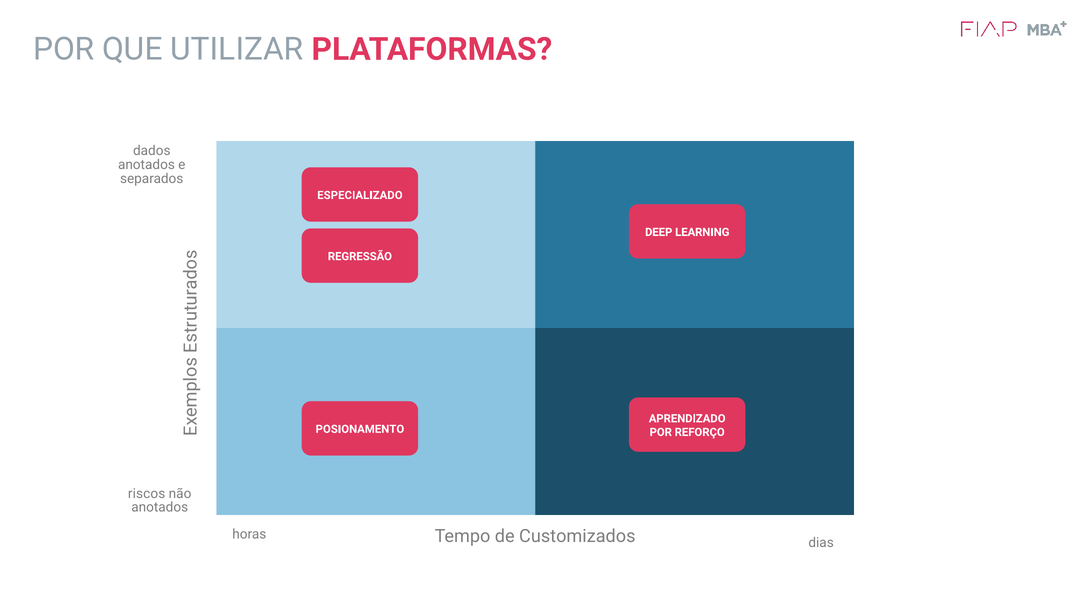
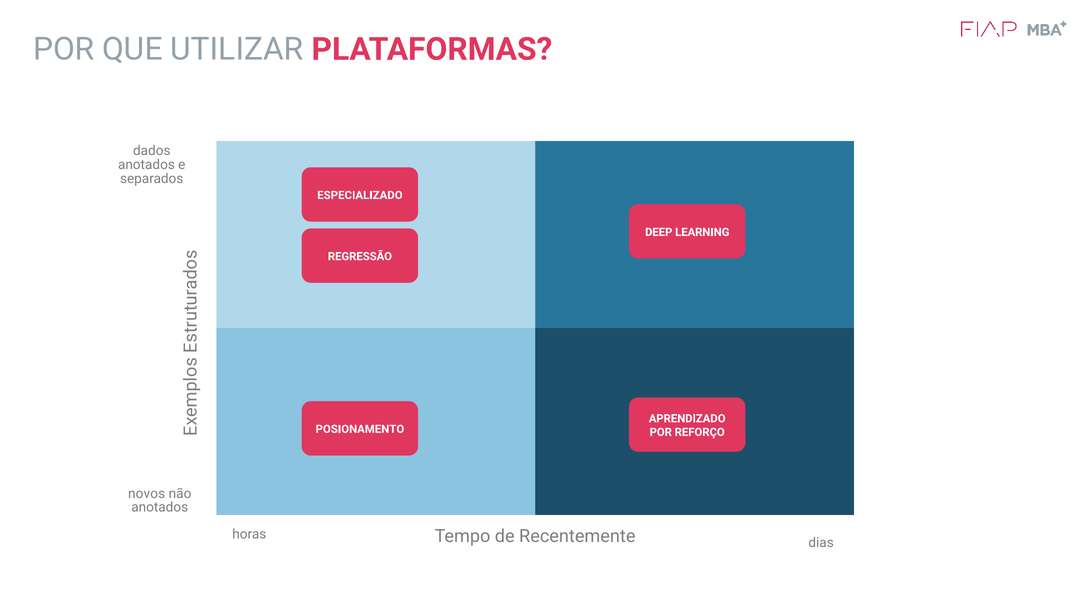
riscos: riscos -> novos
Customizados: Customizados -> Recentemente
